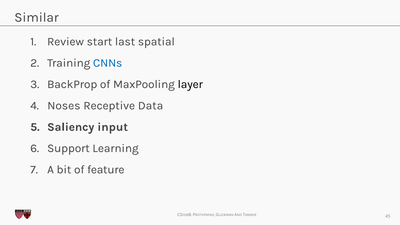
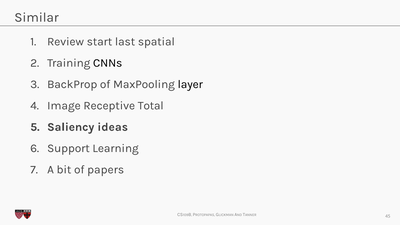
CNNs colour: blue -> black
Noses: Noses -> Image
Data: Data -> Total
input: input -> ideas
feature: feature -> papers
